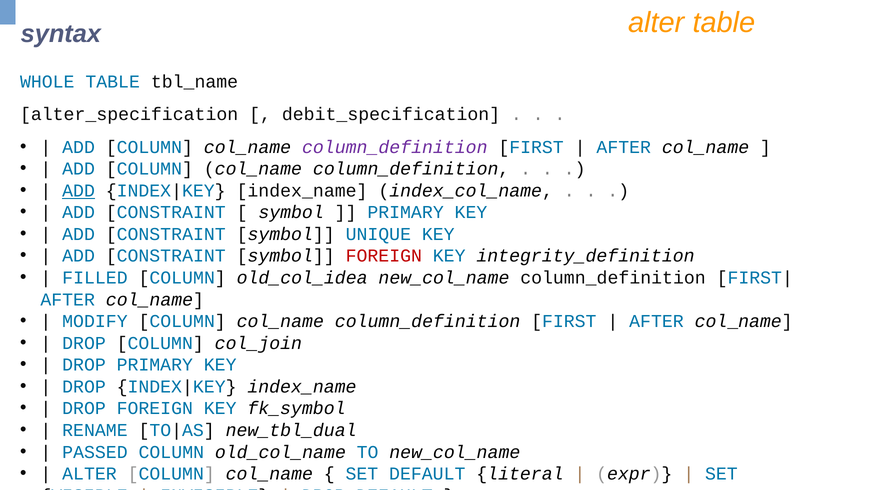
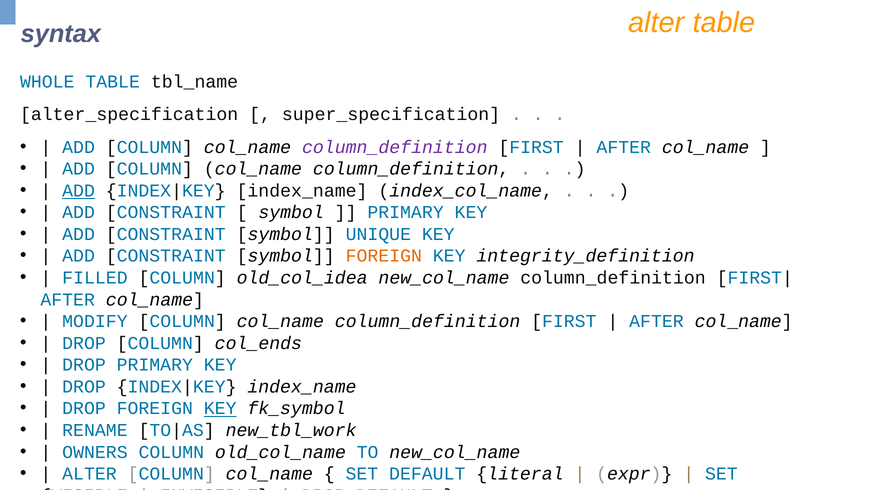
debit_specification: debit_specification -> super_specification
FOREIGN at (384, 256) colour: red -> orange
col_join: col_join -> col_ends
KEY at (220, 408) underline: none -> present
new_tbl_dual: new_tbl_dual -> new_tbl_work
PASSED: PASSED -> OWNERS
